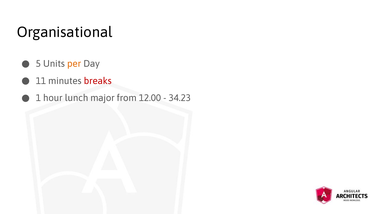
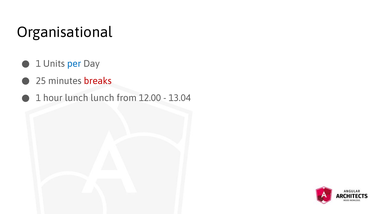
5 at (38, 64): 5 -> 1
per colour: orange -> blue
11: 11 -> 25
lunch major: major -> lunch
34.23: 34.23 -> 13.04
